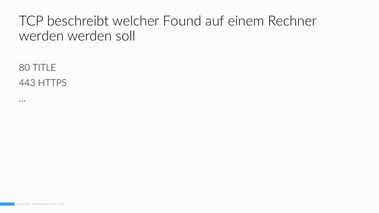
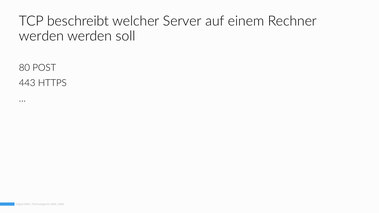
Found: Found -> Server
TITLE: TITLE -> POST
